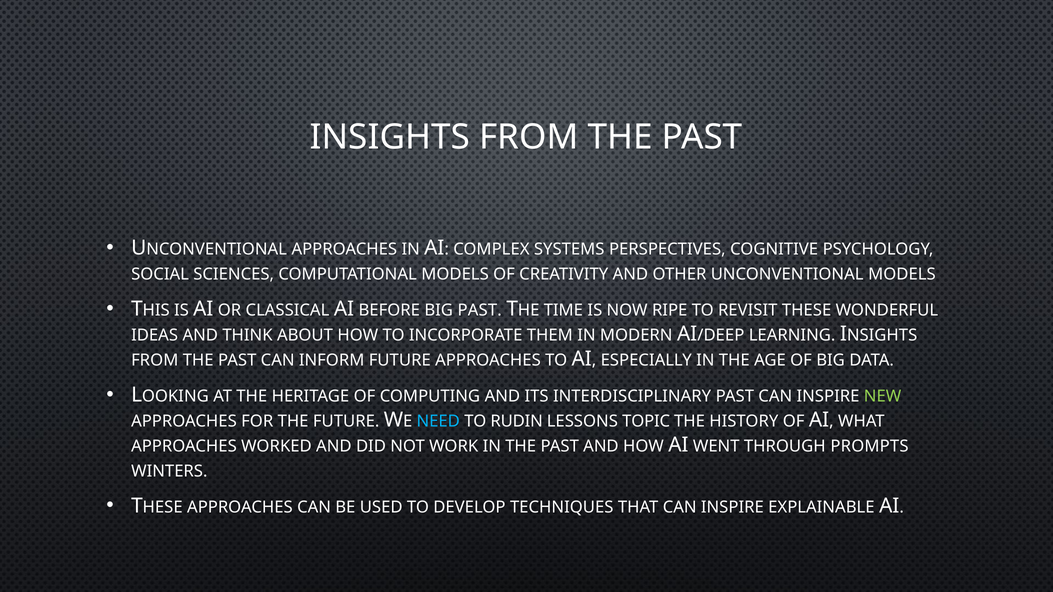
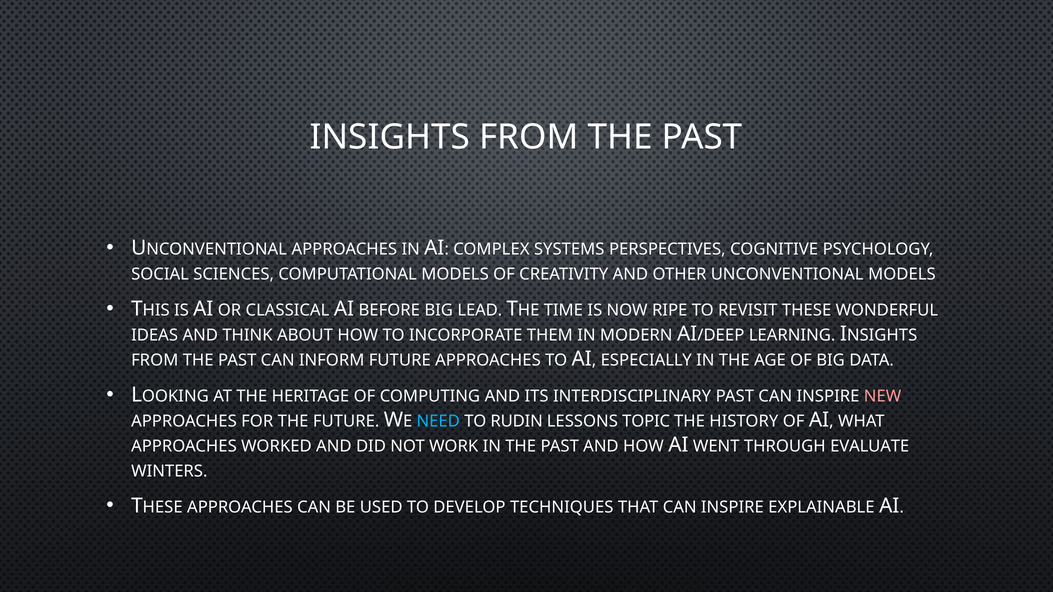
BIG PAST: PAST -> LEAD
NEW colour: light green -> pink
PROMPTS: PROMPTS -> EVALUATE
